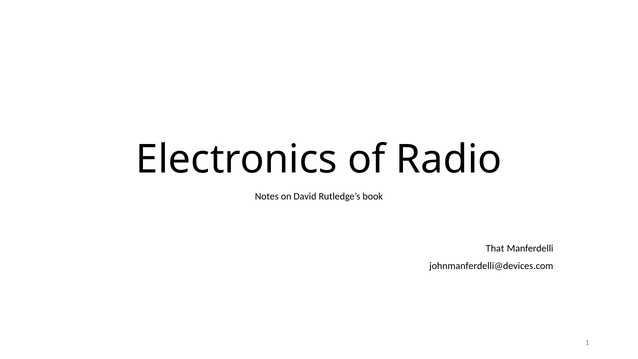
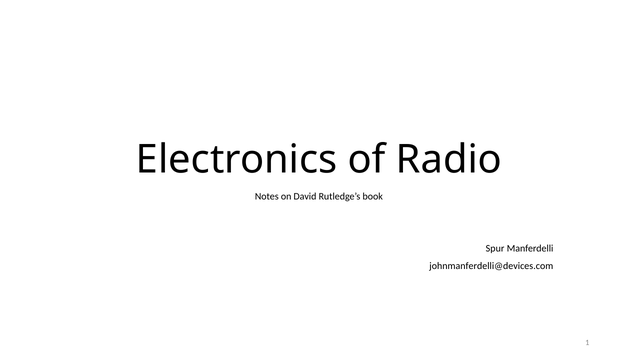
That: That -> Spur
